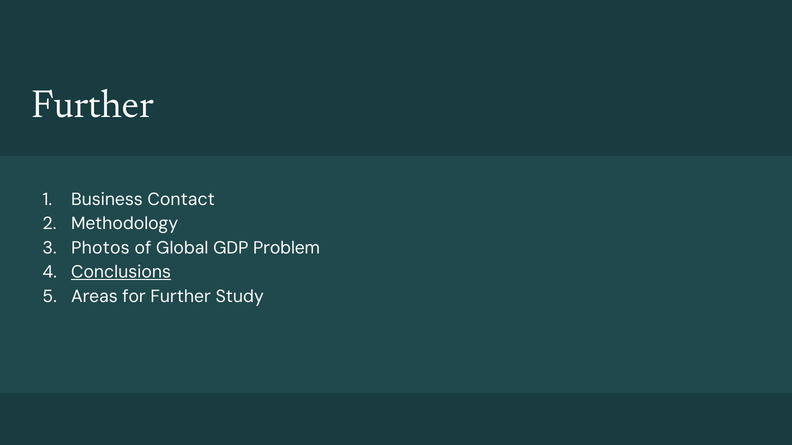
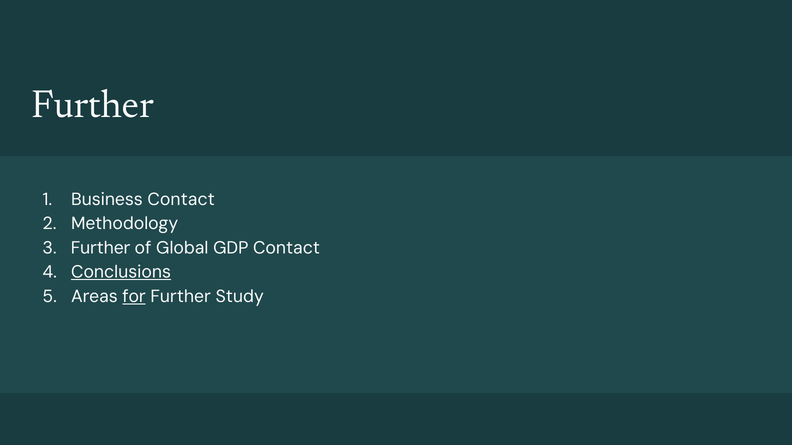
Photos at (100, 248): Photos -> Further
GDP Problem: Problem -> Contact
for underline: none -> present
